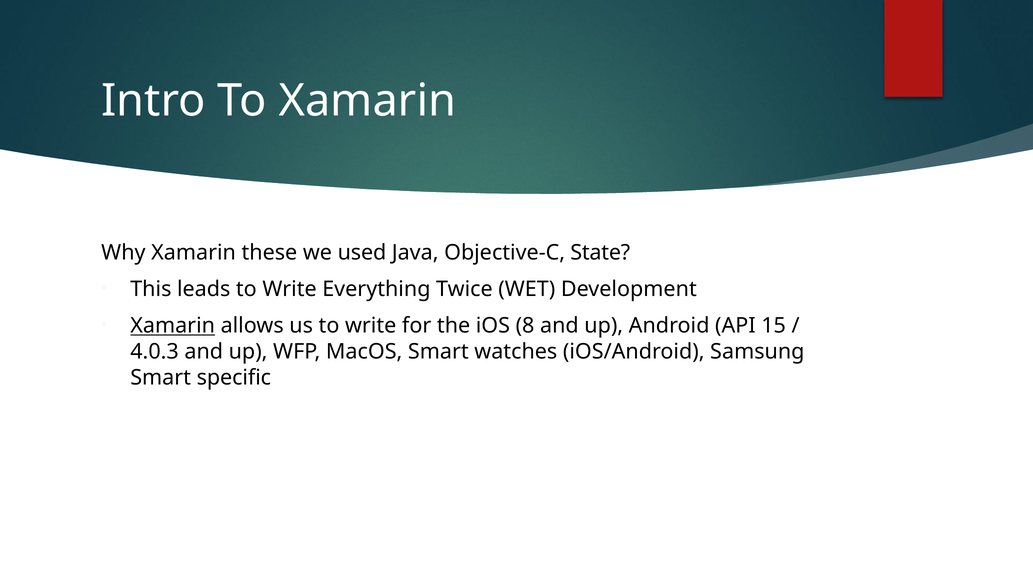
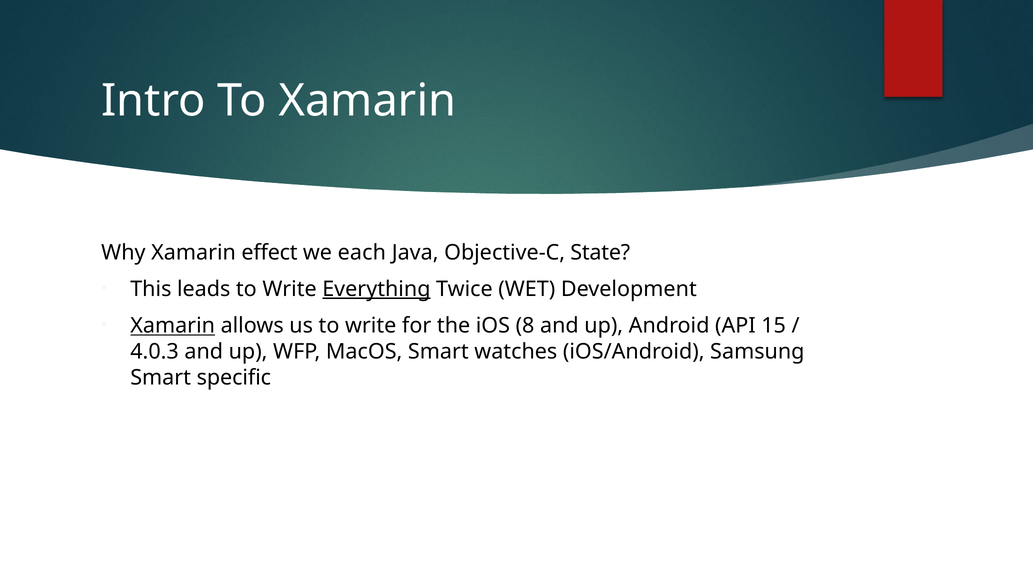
these: these -> effect
used: used -> each
Everything underline: none -> present
